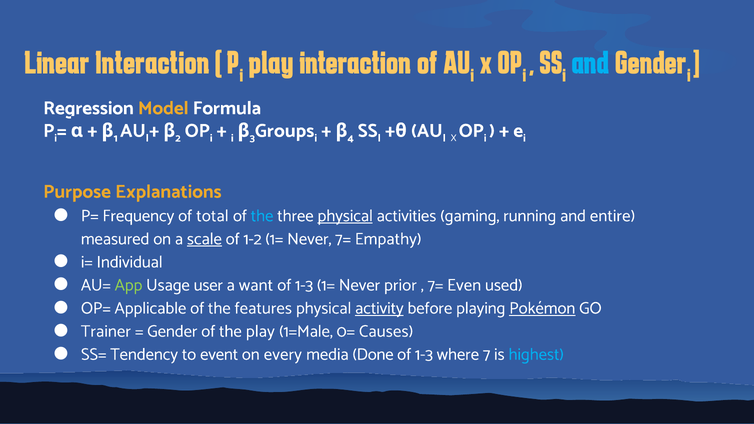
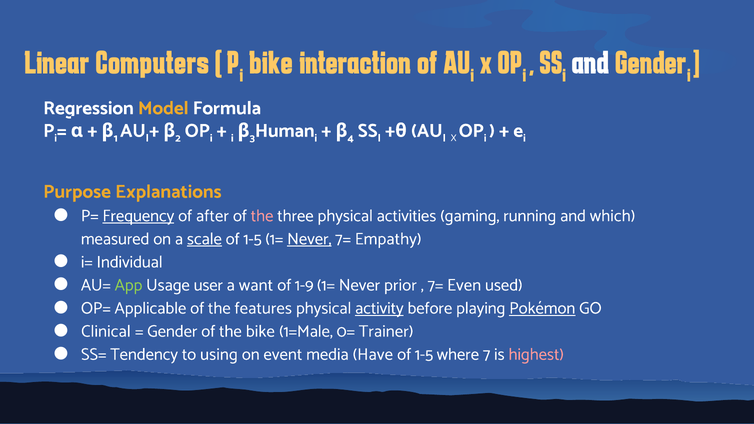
Linear Interaction: Interaction -> Computers
i play: play -> bike
and at (590, 63) colour: light blue -> white
Groups: Groups -> Human
Frequency underline: none -> present
total: total -> after
the at (262, 216) colour: light blue -> pink
physical at (345, 216) underline: present -> none
entire: entire -> which
1-2 at (253, 239): 1-2 -> 1-5
Never at (309, 239) underline: none -> present
1-3 at (304, 285): 1-3 -> 1-9
Trainer: Trainer -> Clinical
the play: play -> bike
Causes: Causes -> Trainer
event: event -> using
every: every -> event
Done: Done -> Have
1-3 at (424, 354): 1-3 -> 1-5
highest colour: light blue -> pink
